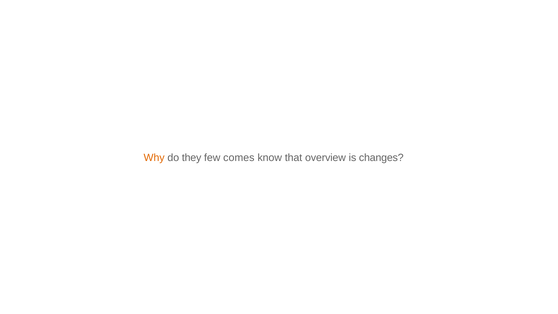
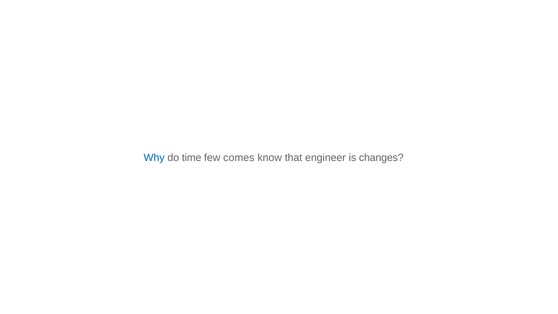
Why colour: orange -> blue
they: they -> time
overview: overview -> engineer
